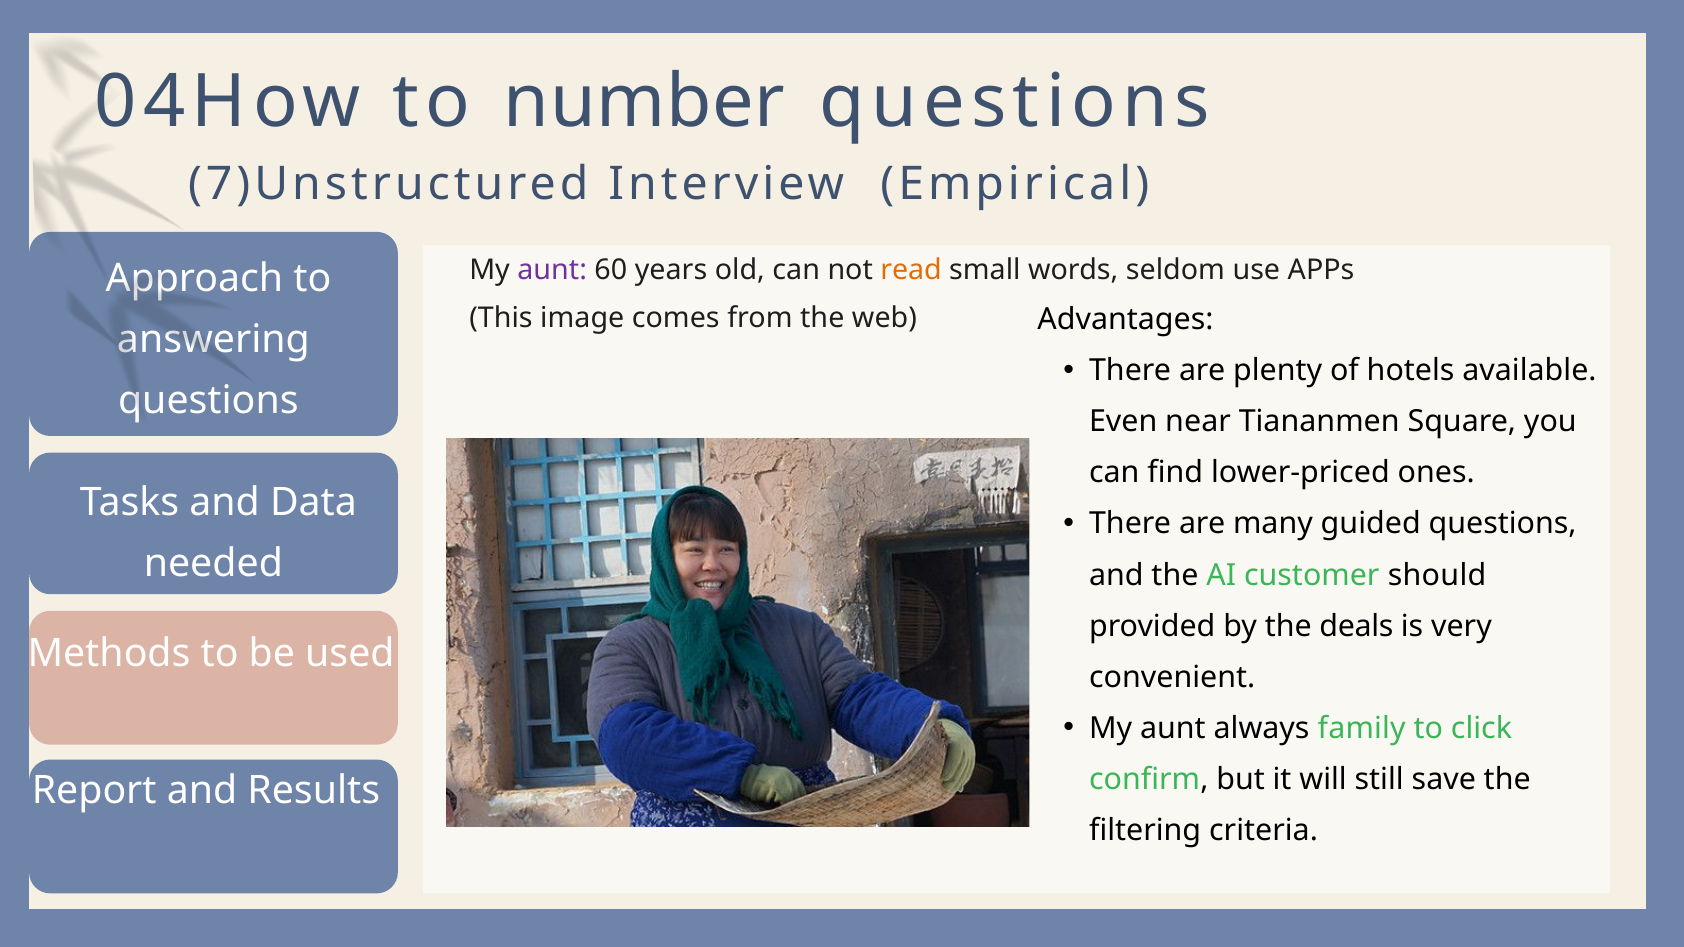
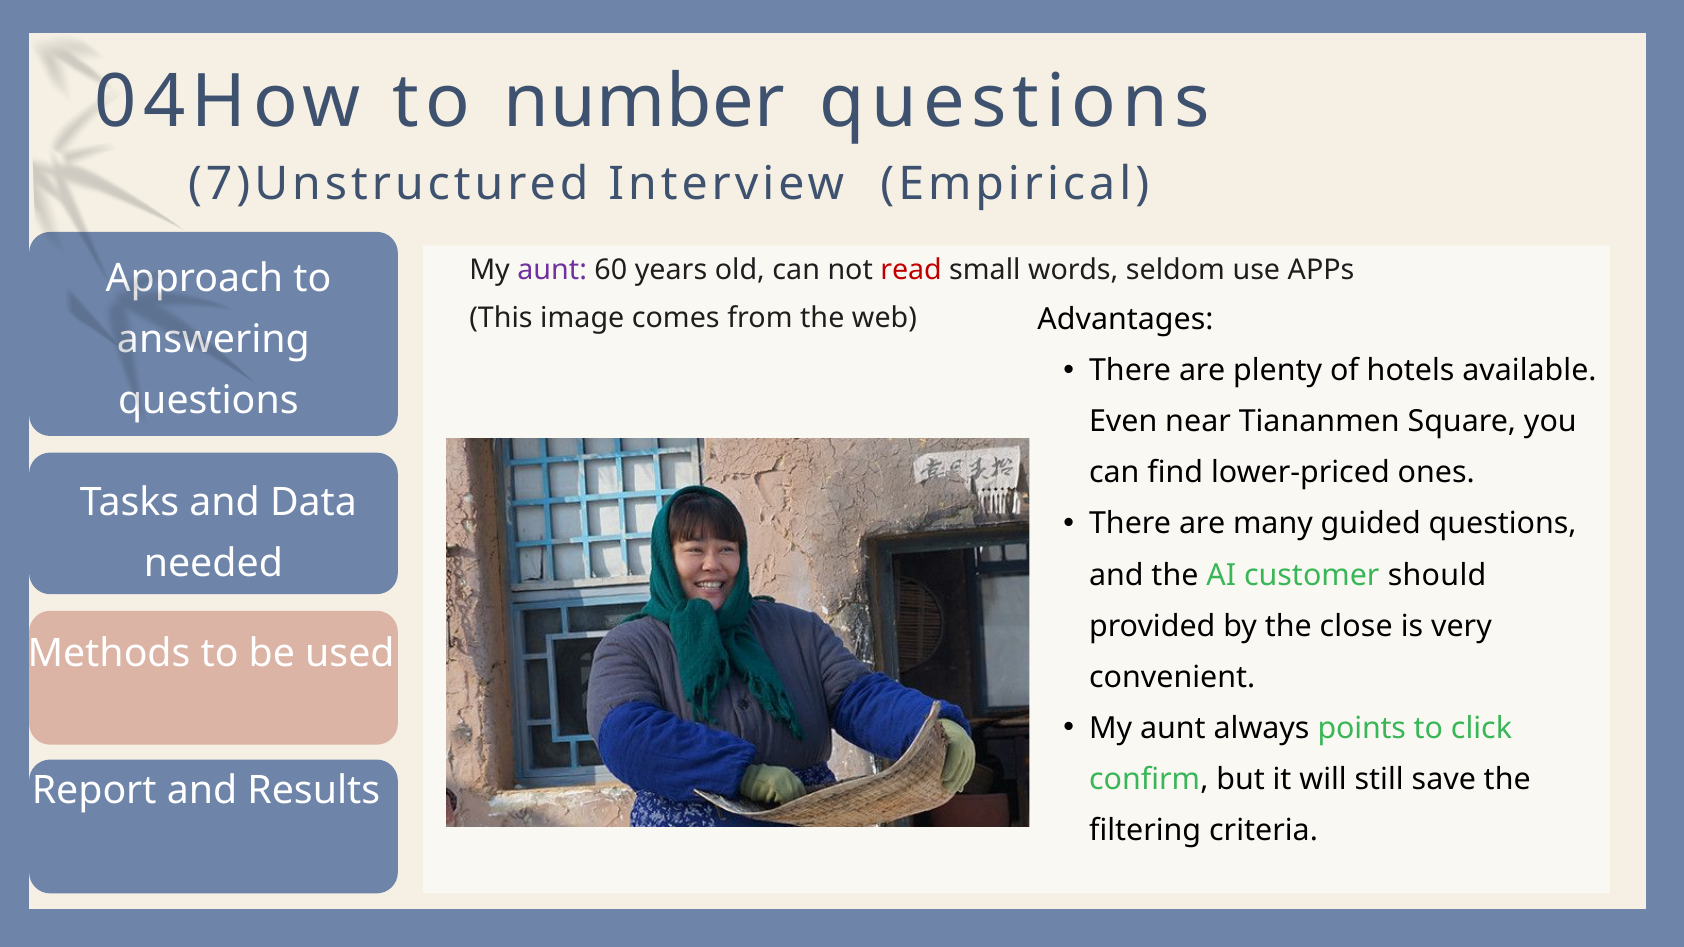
read colour: orange -> red
deals: deals -> close
family: family -> points
